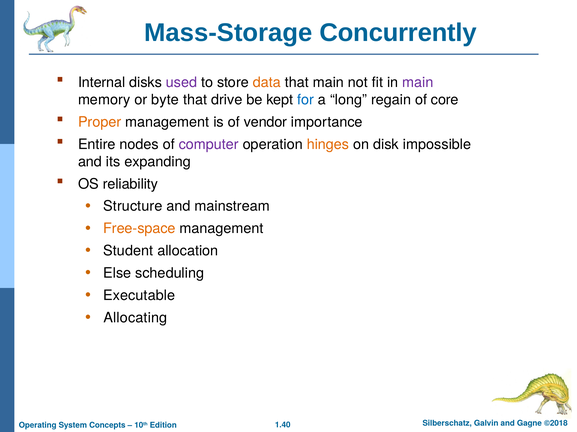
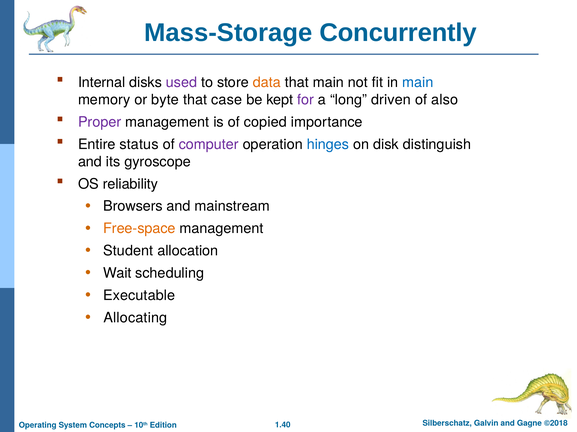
main at (418, 83) colour: purple -> blue
drive: drive -> case
for colour: blue -> purple
regain: regain -> driven
core: core -> also
Proper colour: orange -> purple
vendor: vendor -> copied
nodes: nodes -> status
hinges colour: orange -> blue
impossible: impossible -> distinguish
expanding: expanding -> gyroscope
Structure: Structure -> Browsers
Else: Else -> Wait
